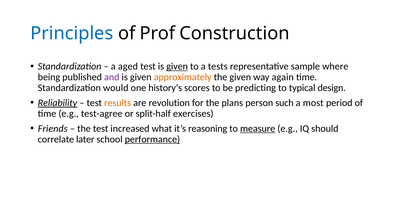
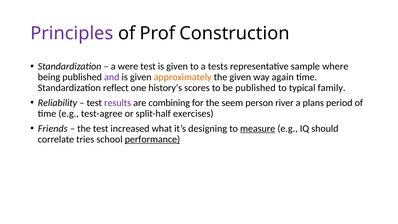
Principles colour: blue -> purple
aged: aged -> were
given at (177, 66) underline: present -> none
would: would -> reflect
be predicting: predicting -> published
design: design -> family
Reliability underline: present -> none
results colour: orange -> purple
revolution: revolution -> combining
plans: plans -> seem
such: such -> river
most: most -> plans
reasoning: reasoning -> designing
later: later -> tries
